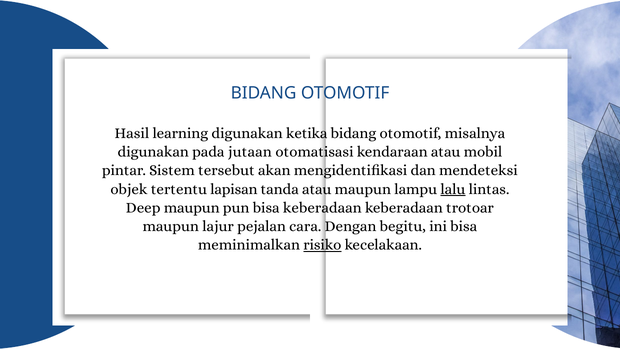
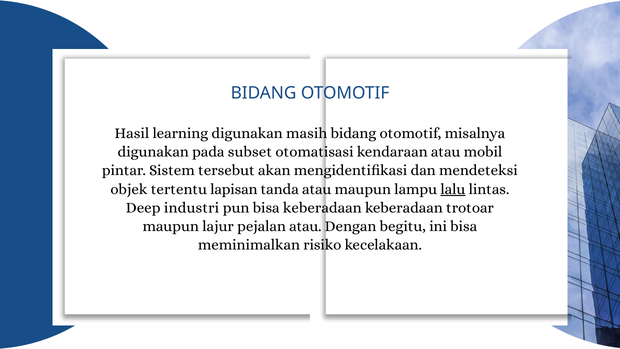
ketika: ketika -> masih
jutaan: jutaan -> subset
Deep maupun: maupun -> industri
pejalan cara: cara -> atau
risiko underline: present -> none
